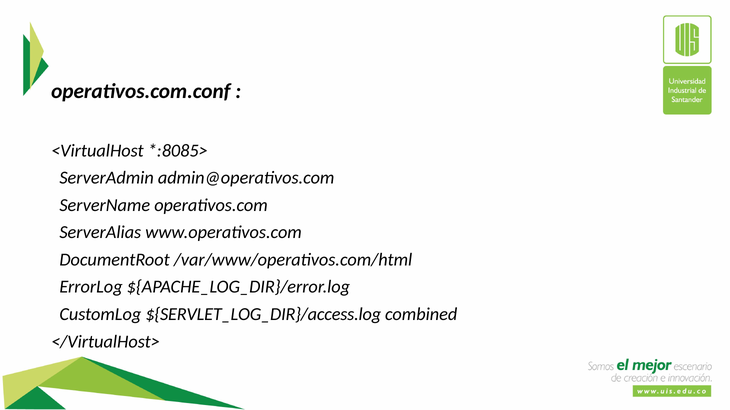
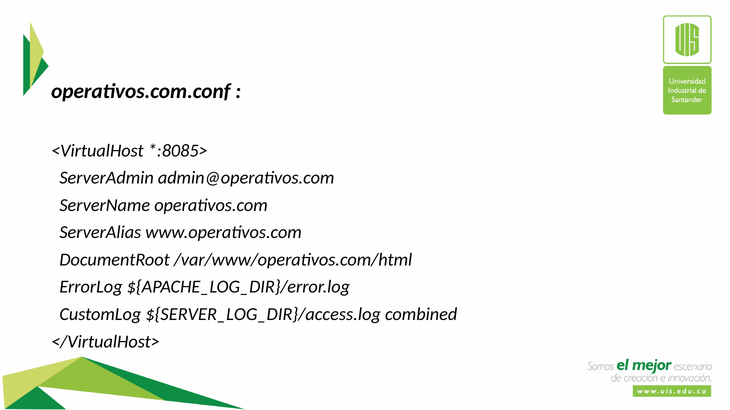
${SERVLET_LOG_DIR}/access.log: ${SERVLET_LOG_DIR}/access.log -> ${SERVER_LOG_DIR}/access.log
